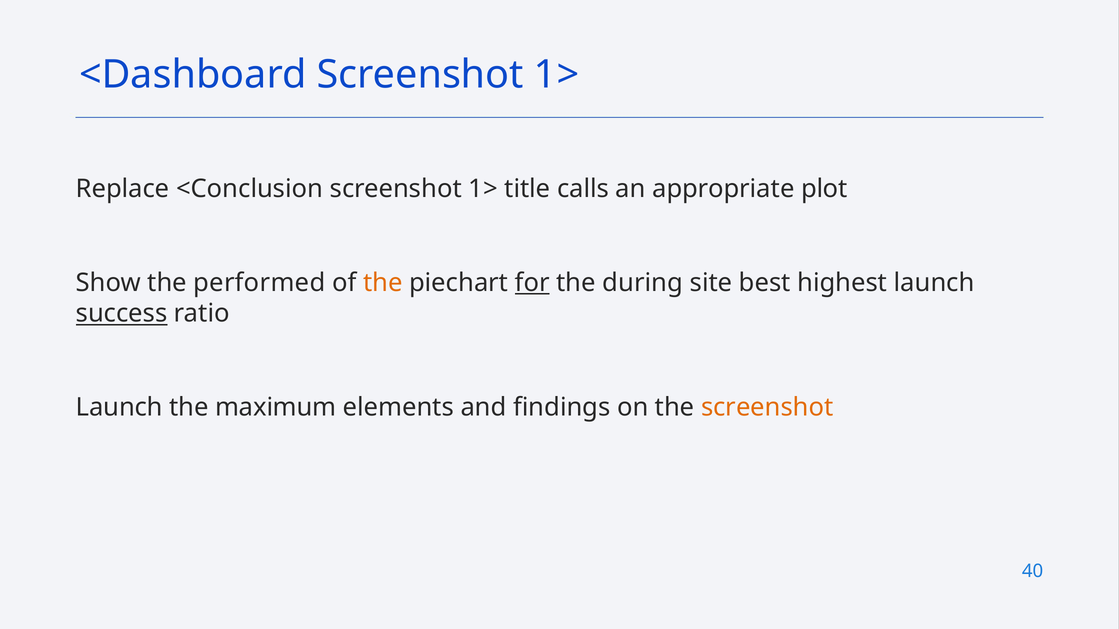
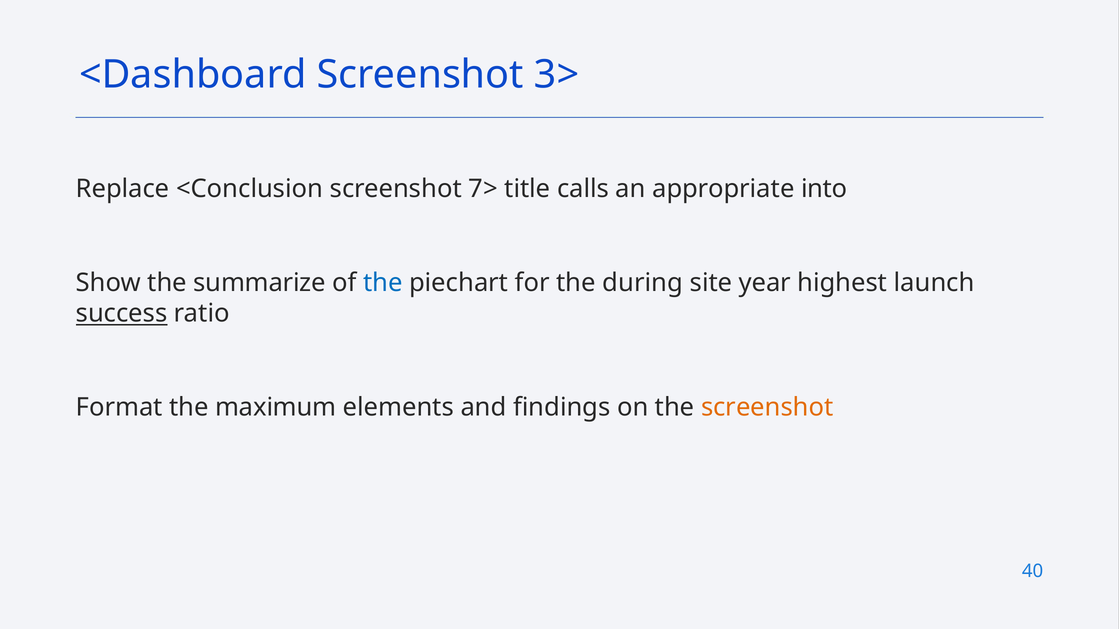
<Dashboard Screenshot 1>: 1> -> 3>
1> at (483, 189): 1> -> 7>
plot: plot -> into
performed: performed -> summarize
the at (383, 283) colour: orange -> blue
for underline: present -> none
best: best -> year
Launch at (119, 408): Launch -> Format
